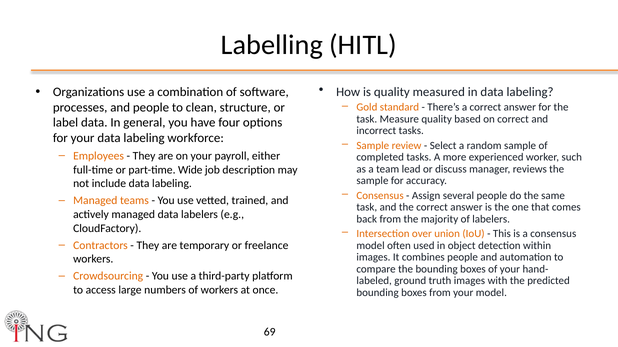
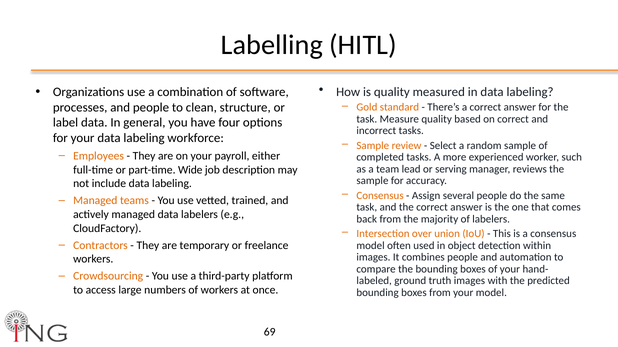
discuss: discuss -> serving
